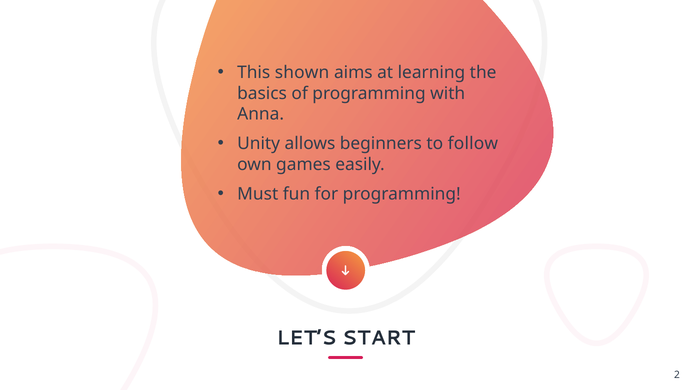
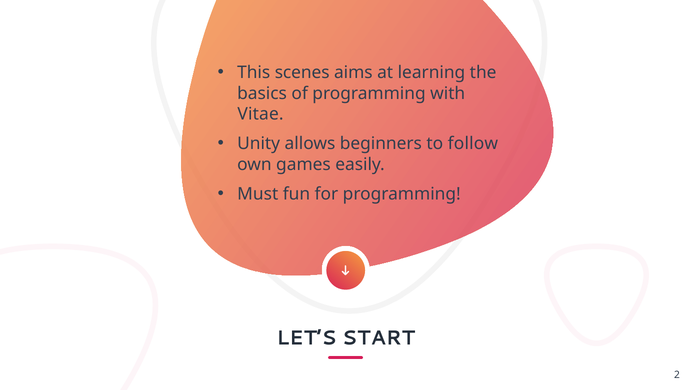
shown: shown -> scenes
Anna: Anna -> Vitae
